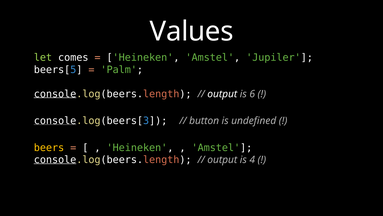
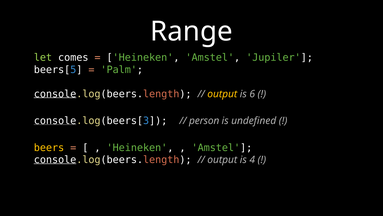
Values: Values -> Range
output at (222, 94) colour: white -> yellow
button: button -> person
